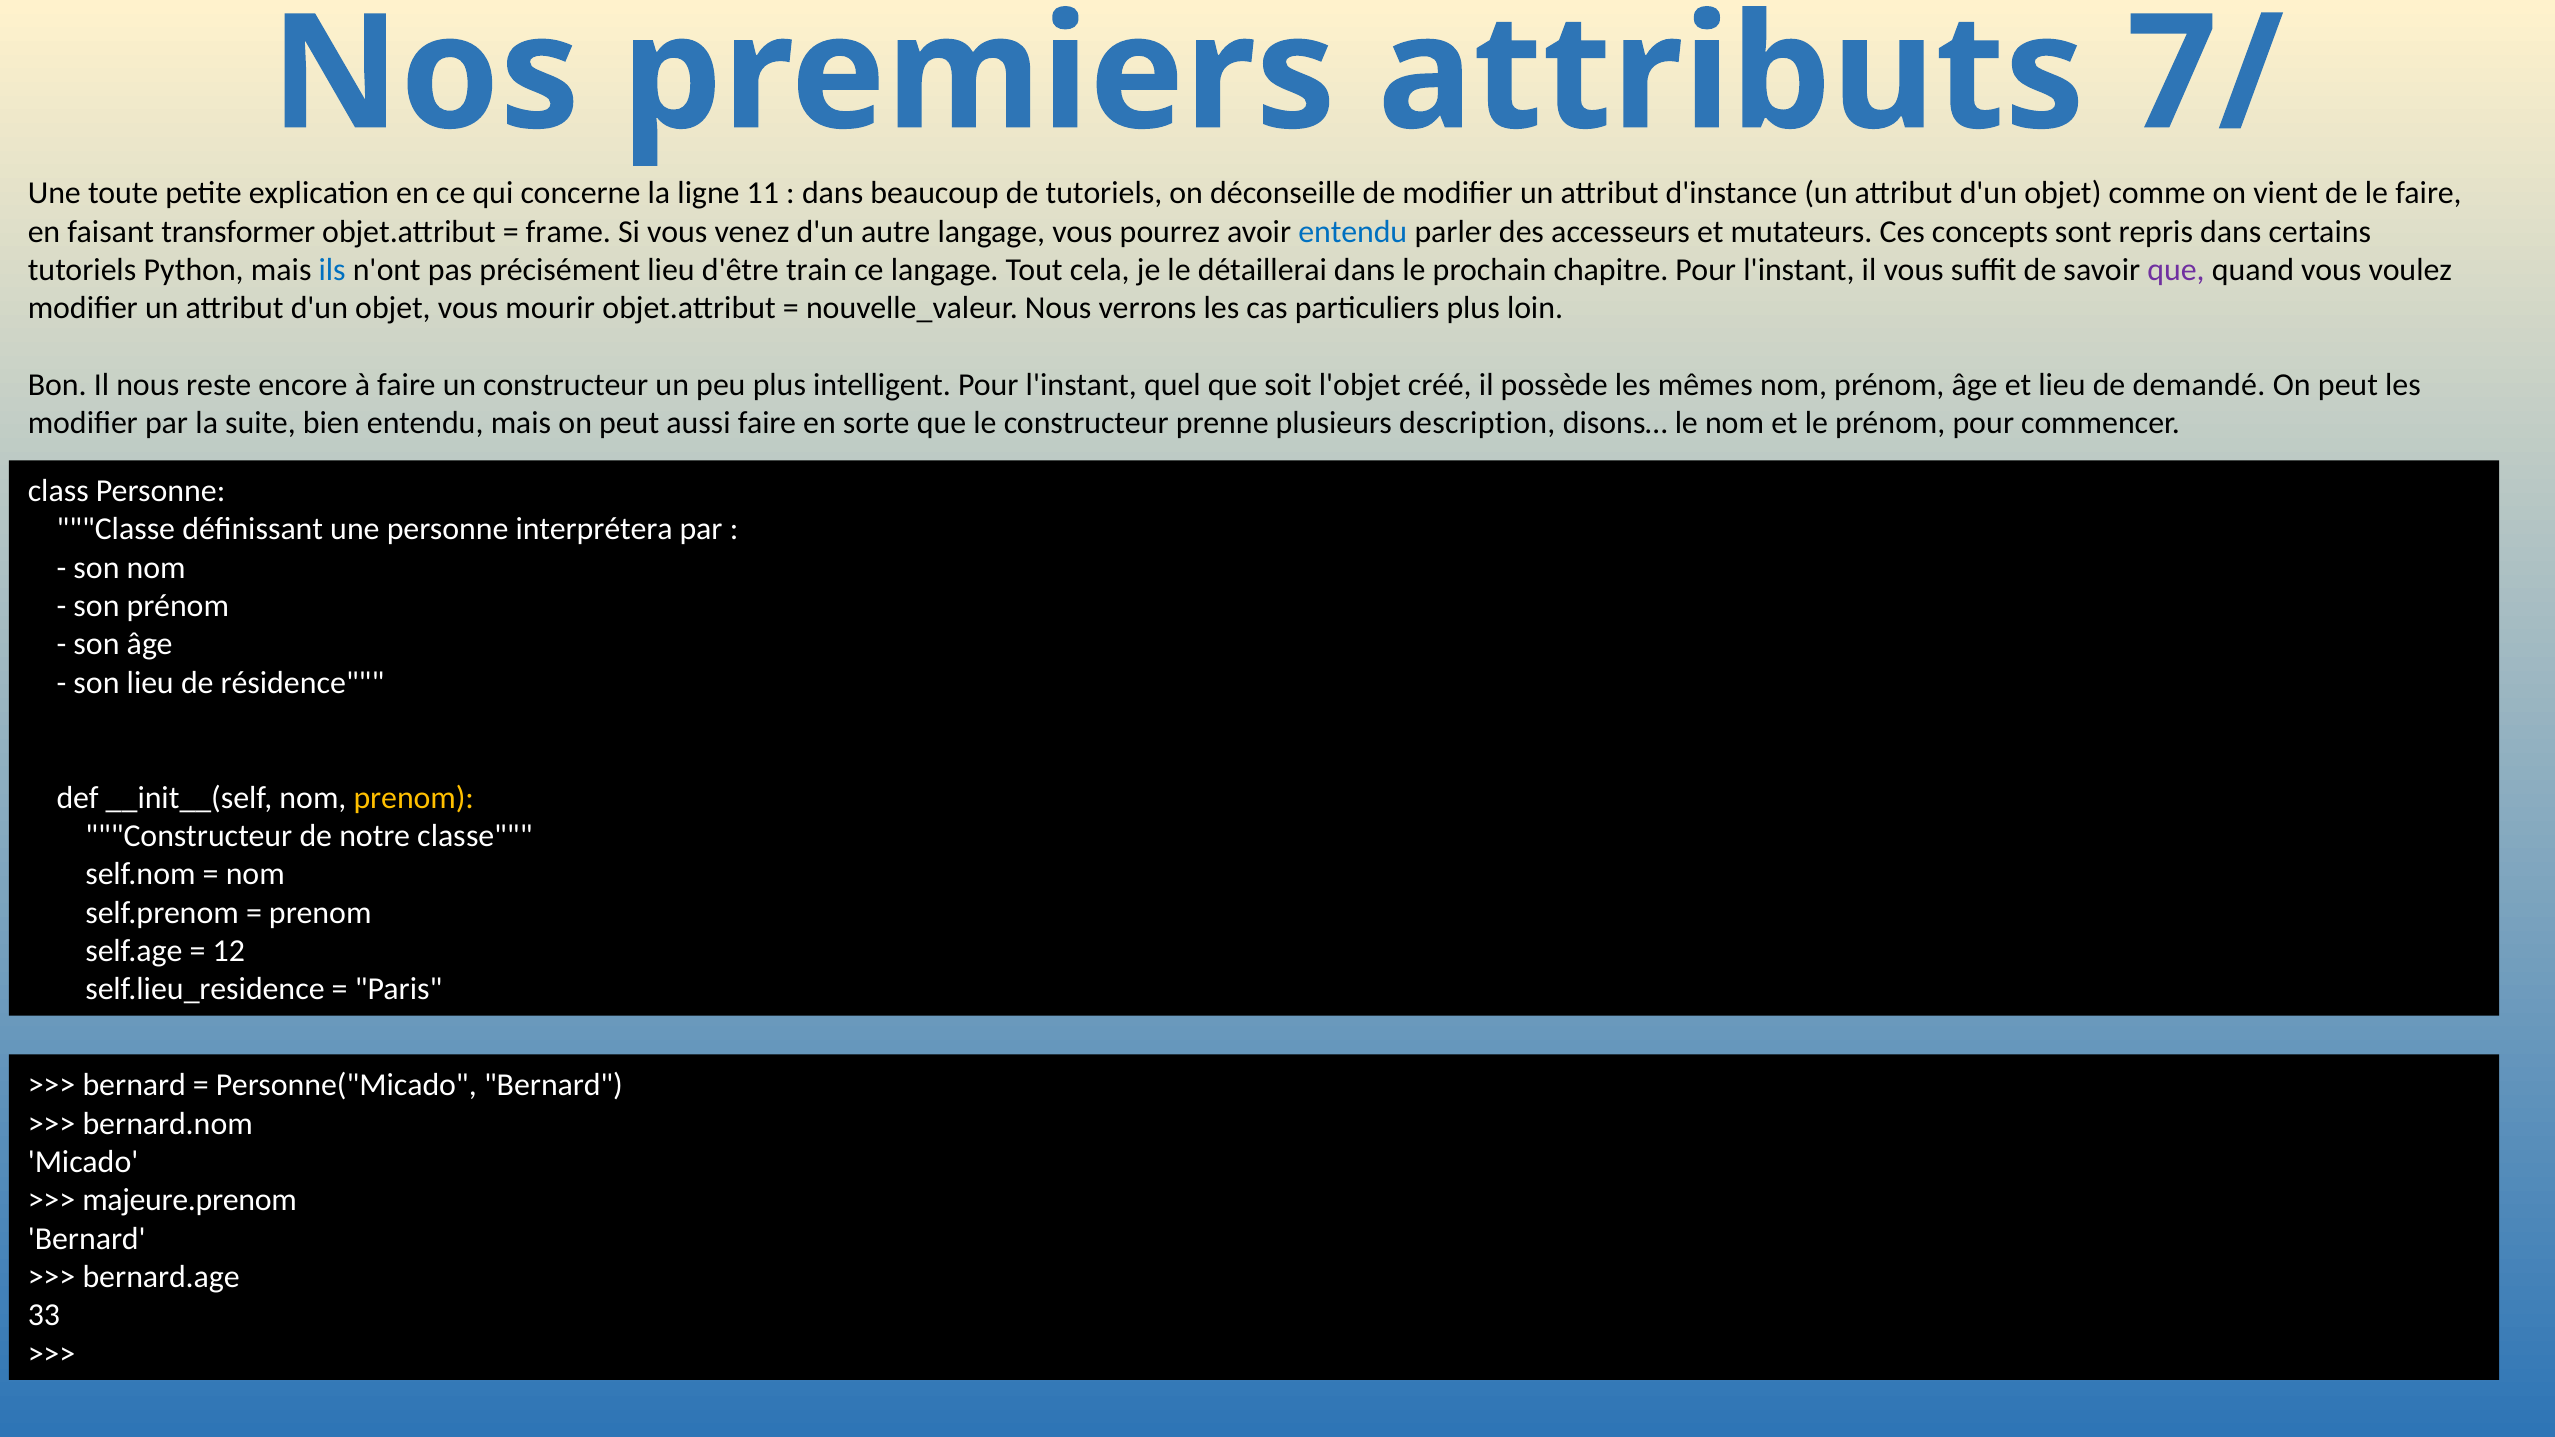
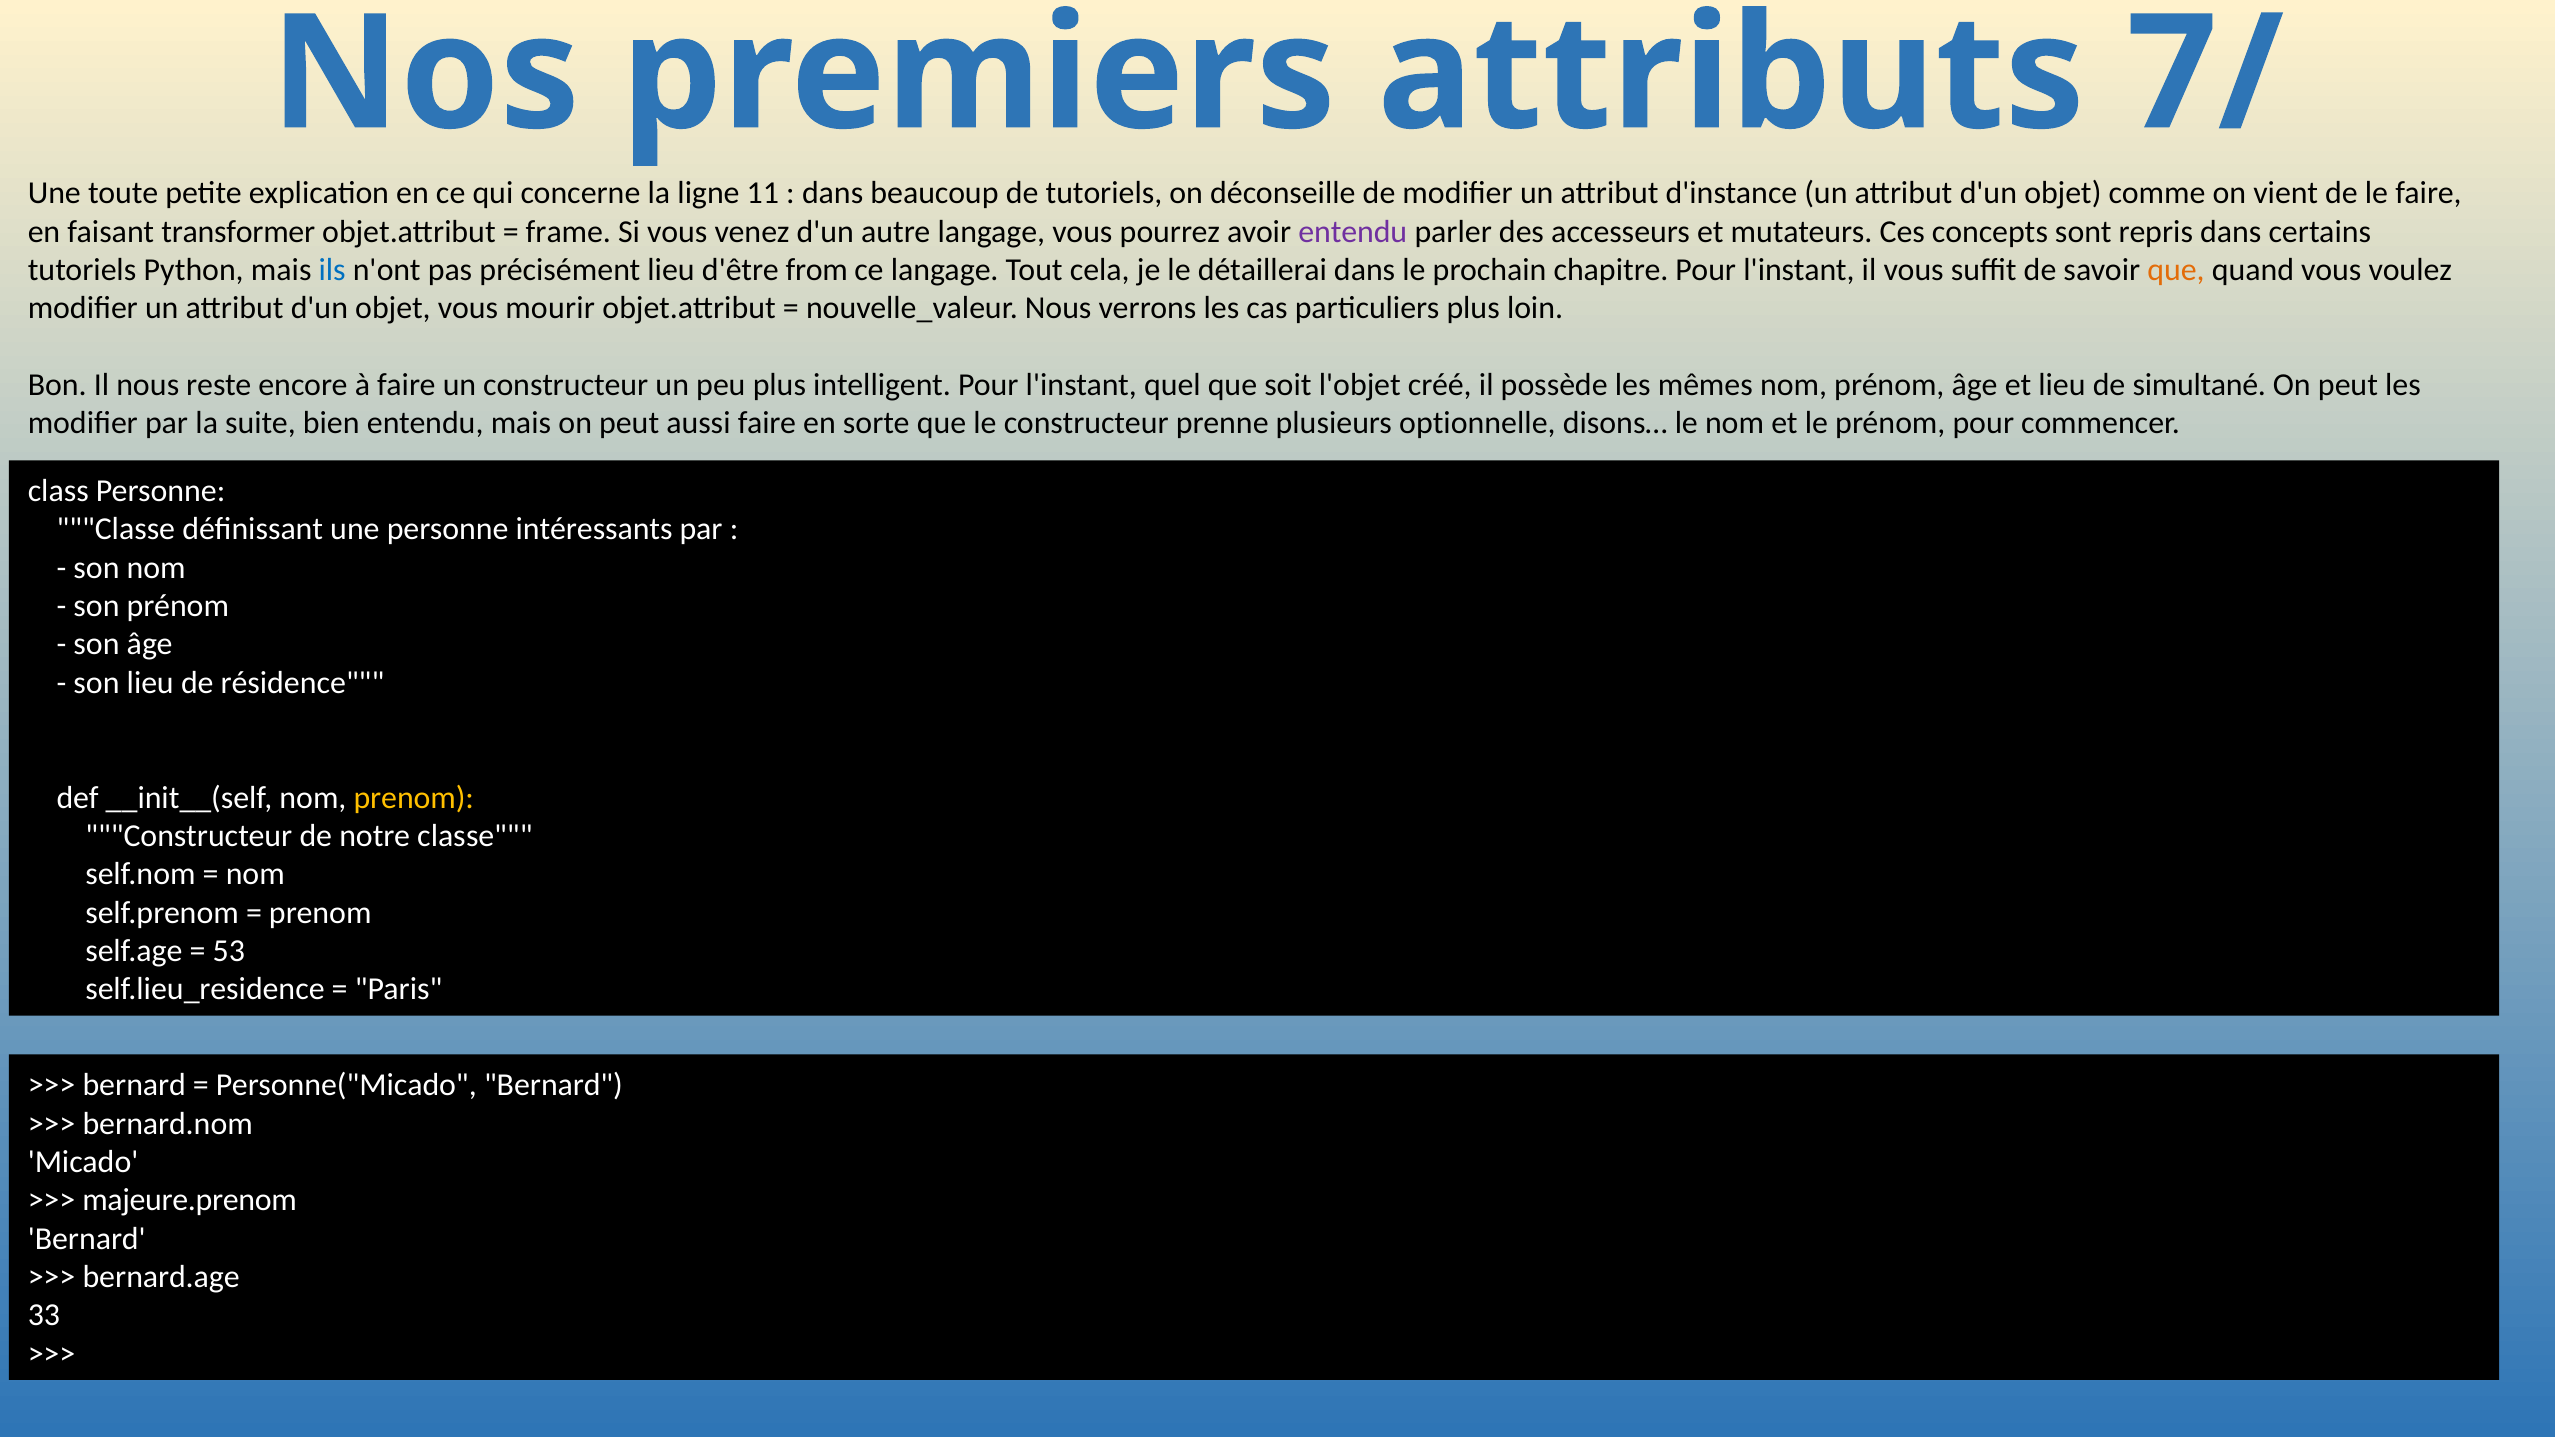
entendu at (1353, 232) colour: blue -> purple
train: train -> from
que at (2176, 270) colour: purple -> orange
demandé: demandé -> simultané
description: description -> optionnelle
interprétera: interprétera -> intéressants
12: 12 -> 53
